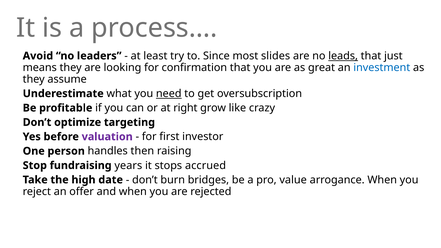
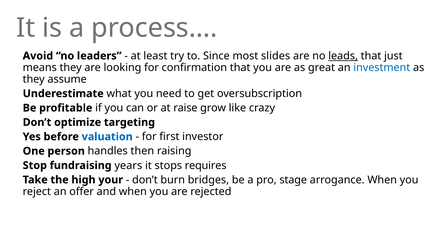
need underline: present -> none
right: right -> raise
valuation colour: purple -> blue
accrued: accrued -> requires
date: date -> your
value: value -> stage
